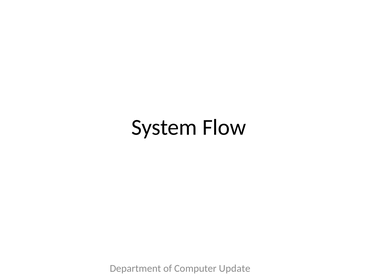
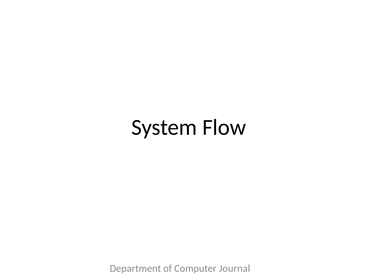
Update: Update -> Journal
